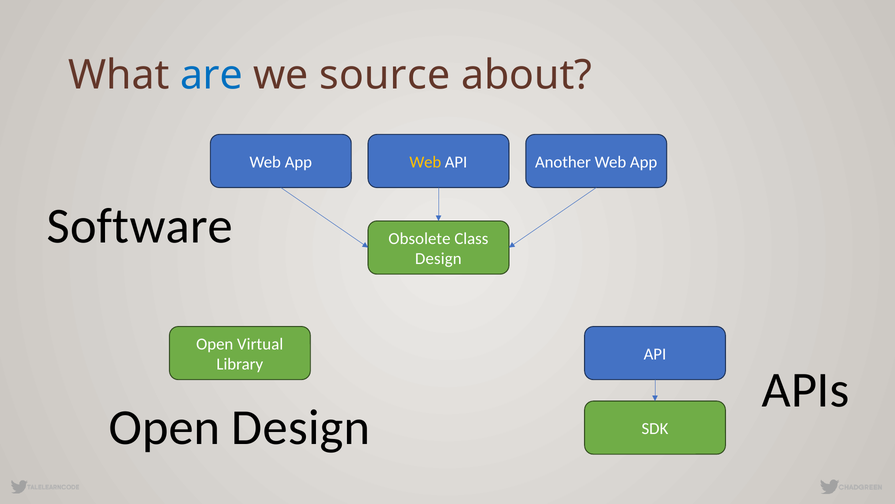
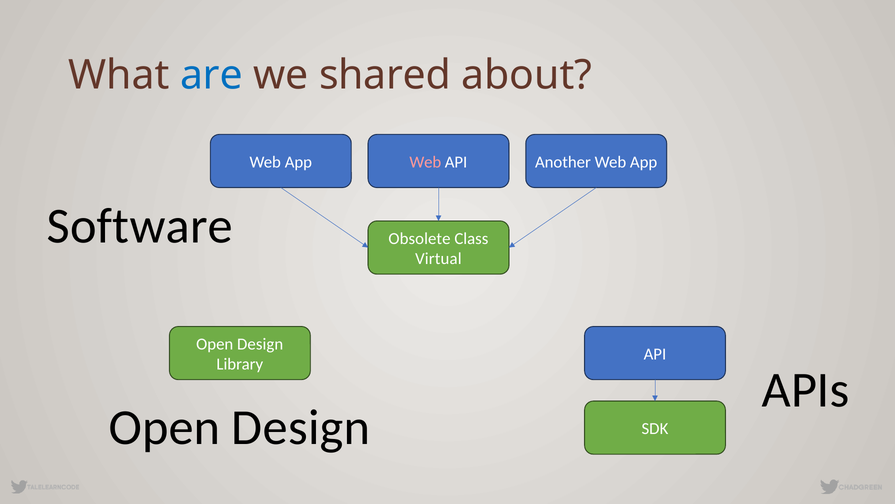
source: source -> shared
Web at (425, 162) colour: yellow -> pink
Design at (438, 258): Design -> Virtual
Virtual at (260, 344): Virtual -> Design
